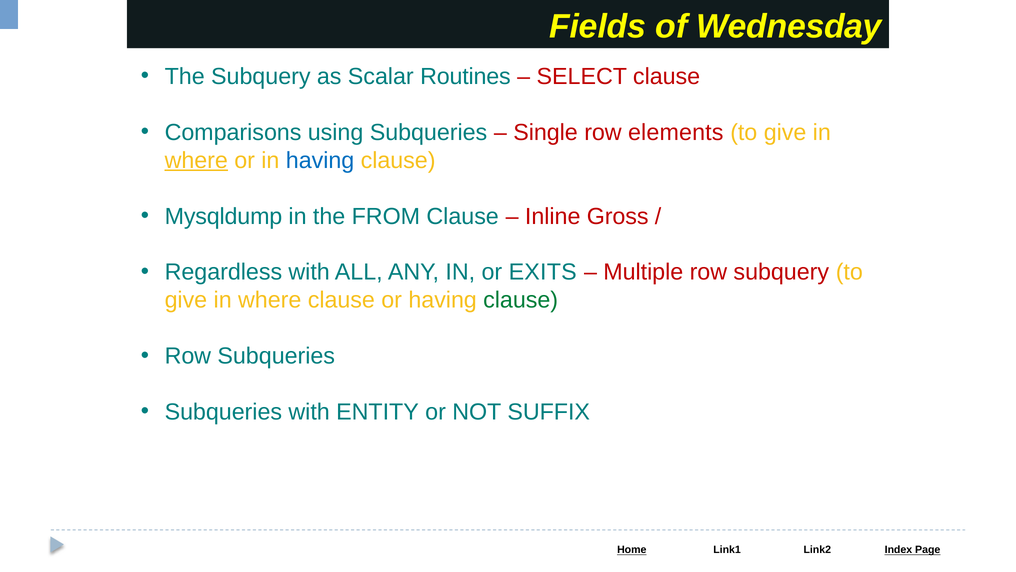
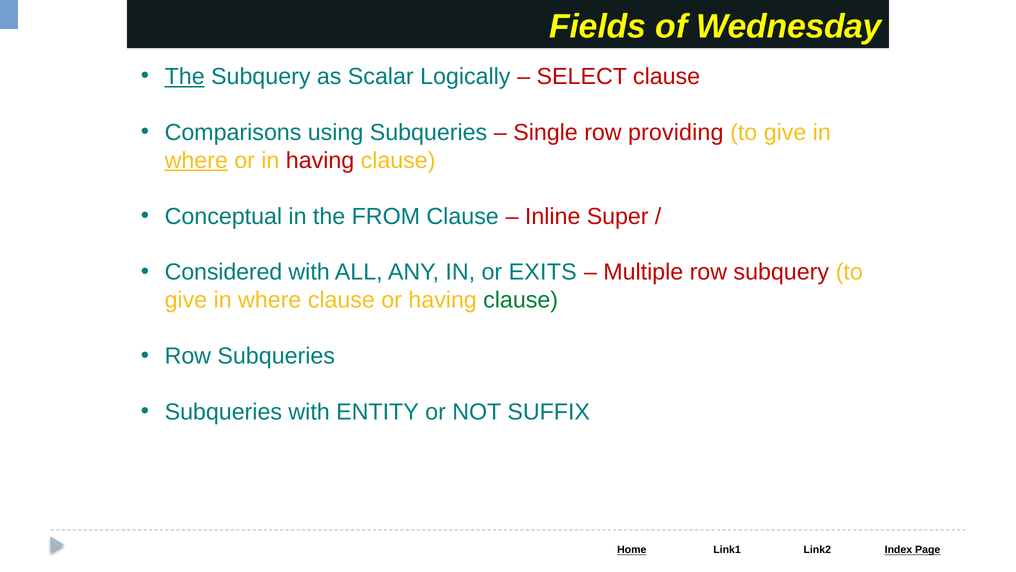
The at (185, 76) underline: none -> present
Routines: Routines -> Logically
elements: elements -> providing
having at (320, 160) colour: blue -> red
Mysqldump: Mysqldump -> Conceptual
Gross: Gross -> Super
Regardless: Regardless -> Considered
